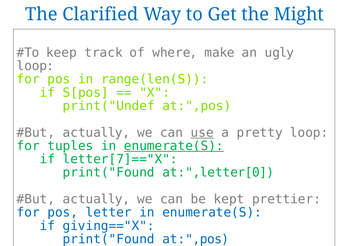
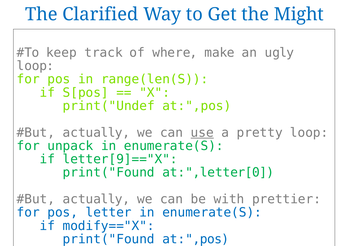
tuples: tuples -> unpack
enumerate(S at (174, 146) underline: present -> none
letter[7]=="X: letter[7]=="X -> letter[9]=="X
kept: kept -> with
giving=="X: giving=="X -> modify=="X
